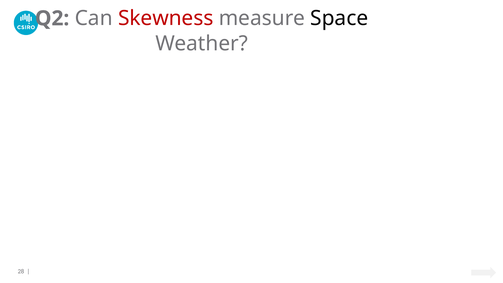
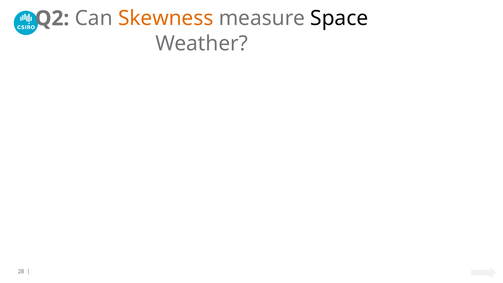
Skewness colour: red -> orange
